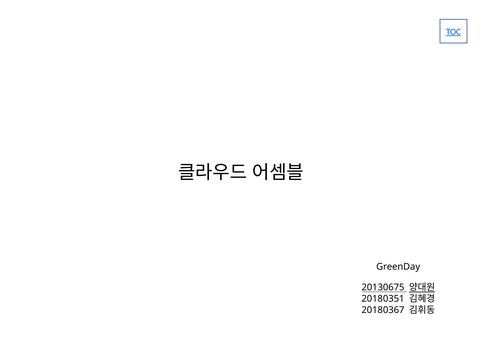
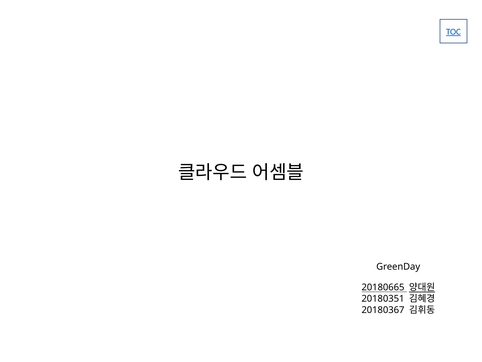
20130675: 20130675 -> 20180665
